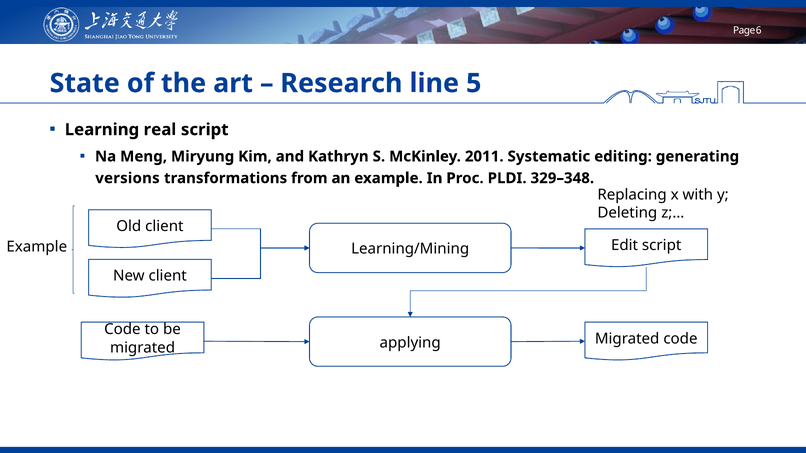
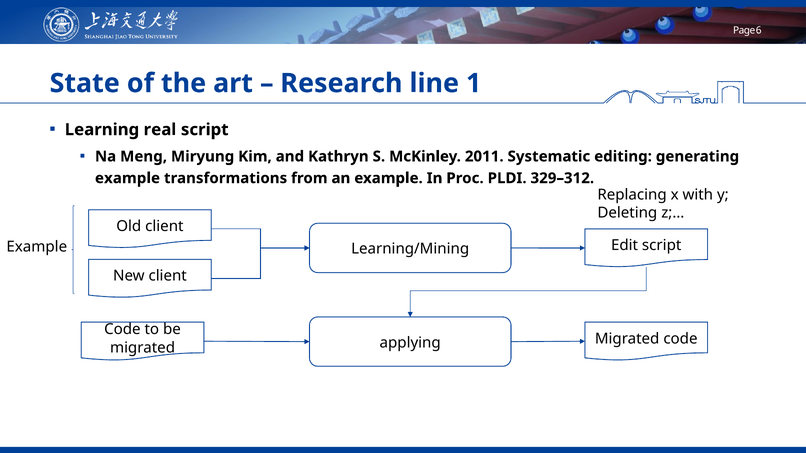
5: 5 -> 1
versions at (127, 178): versions -> example
329–348: 329–348 -> 329–312
